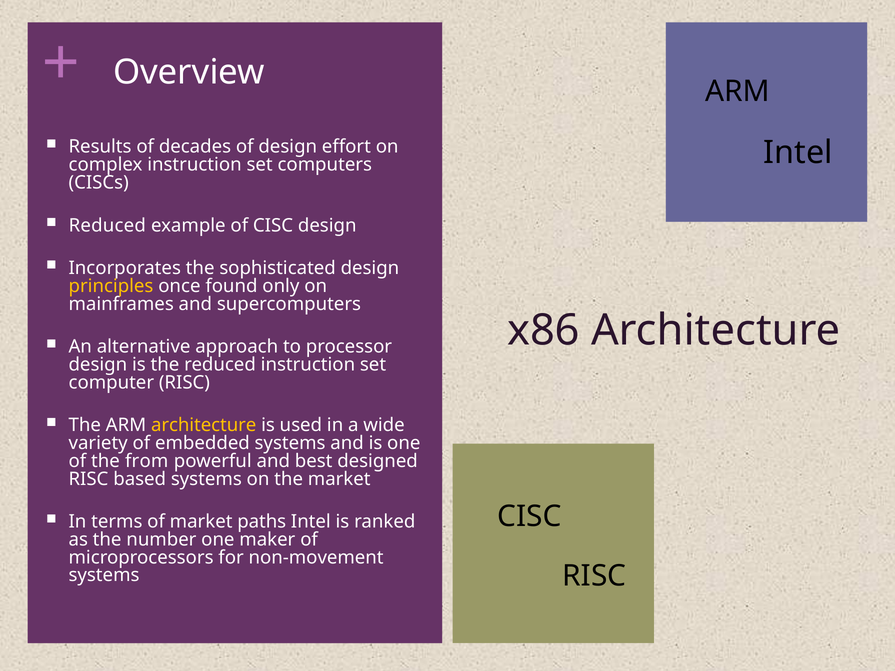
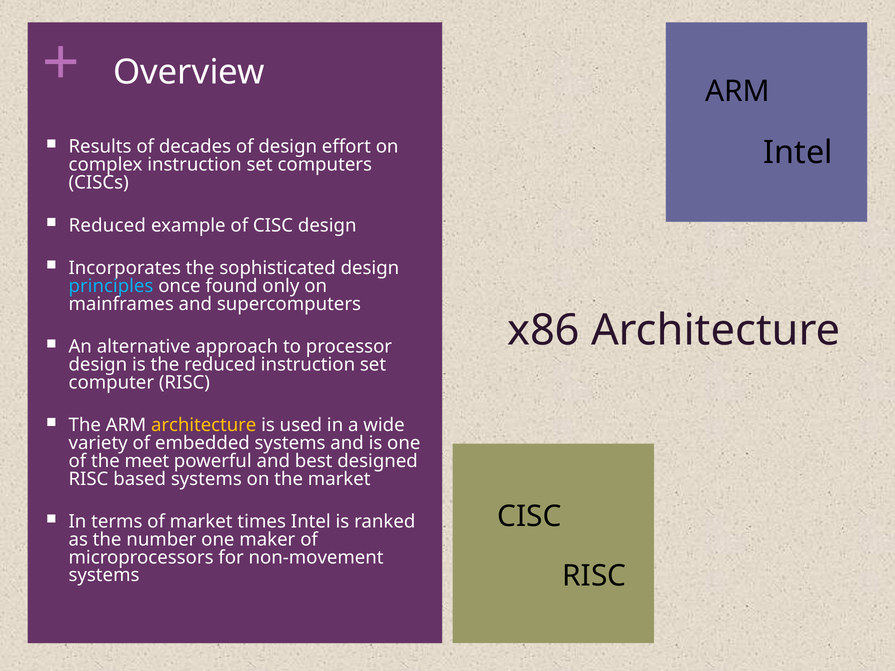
principles colour: yellow -> light blue
from: from -> meet
paths: paths -> times
